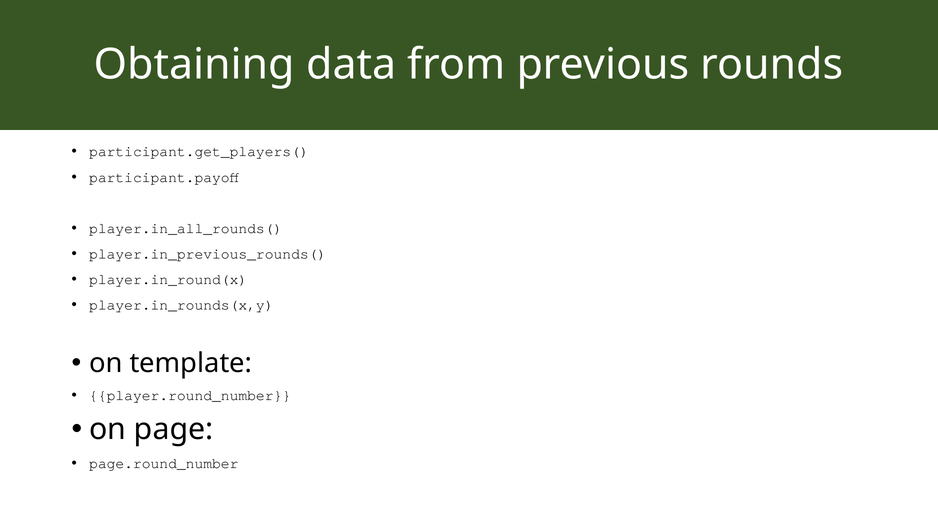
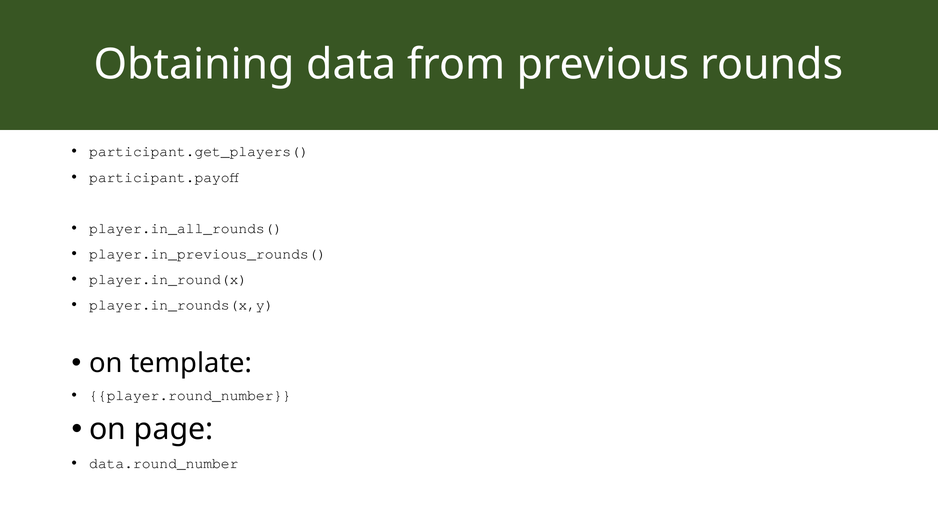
page.round_number: page.round_number -> data.round_number
